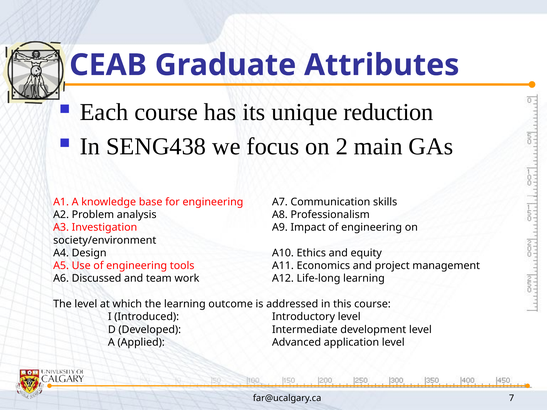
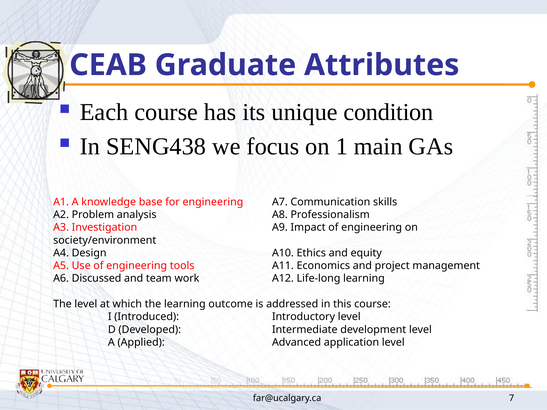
reduction: reduction -> condition
2: 2 -> 1
